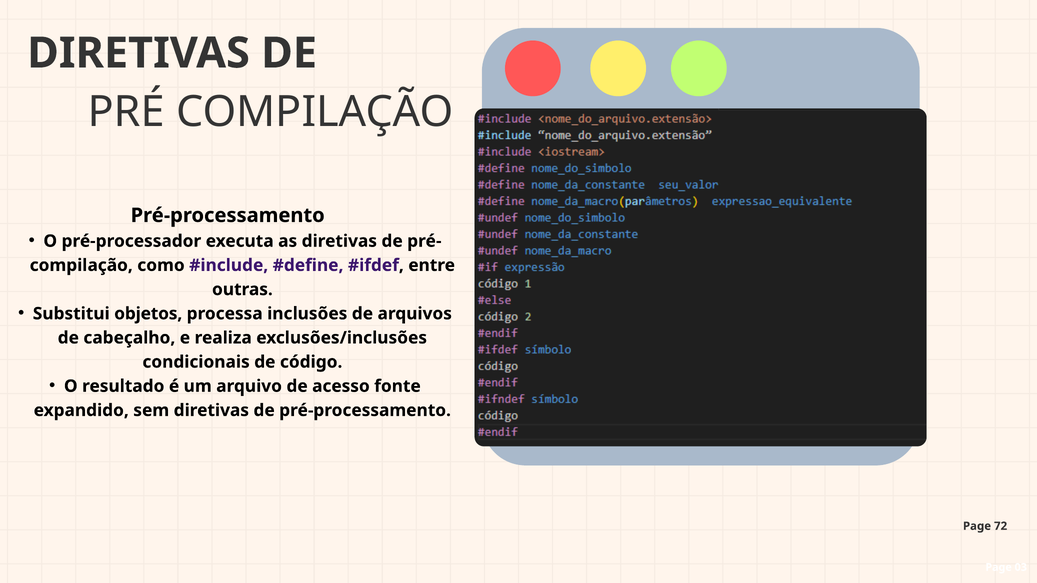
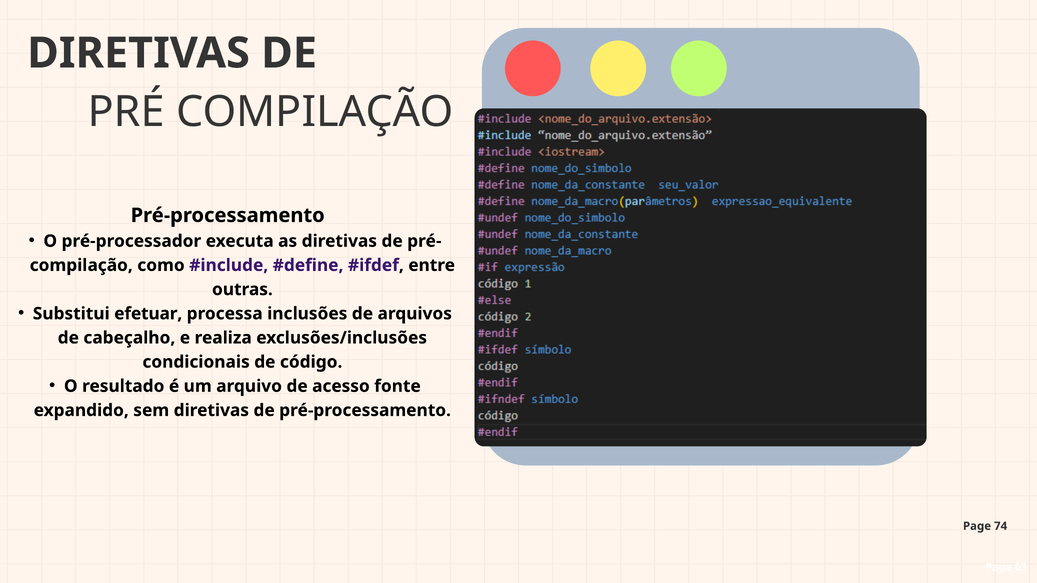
objetos: objetos -> efetuar
72: 72 -> 74
